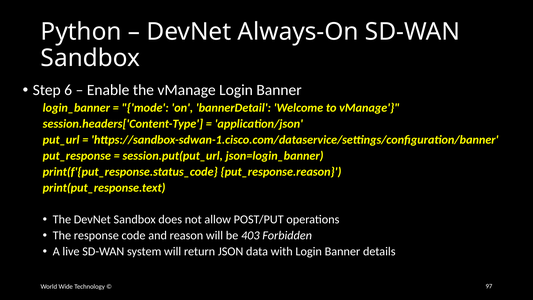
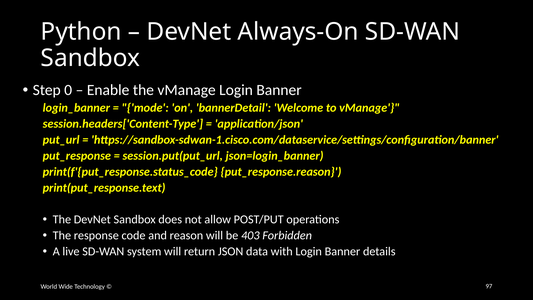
6: 6 -> 0
